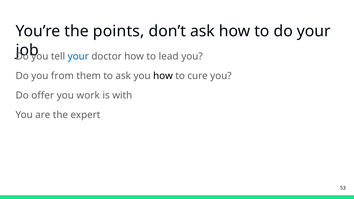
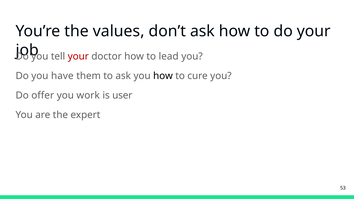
points: points -> values
your at (78, 57) colour: blue -> red
from: from -> have
with: with -> user
